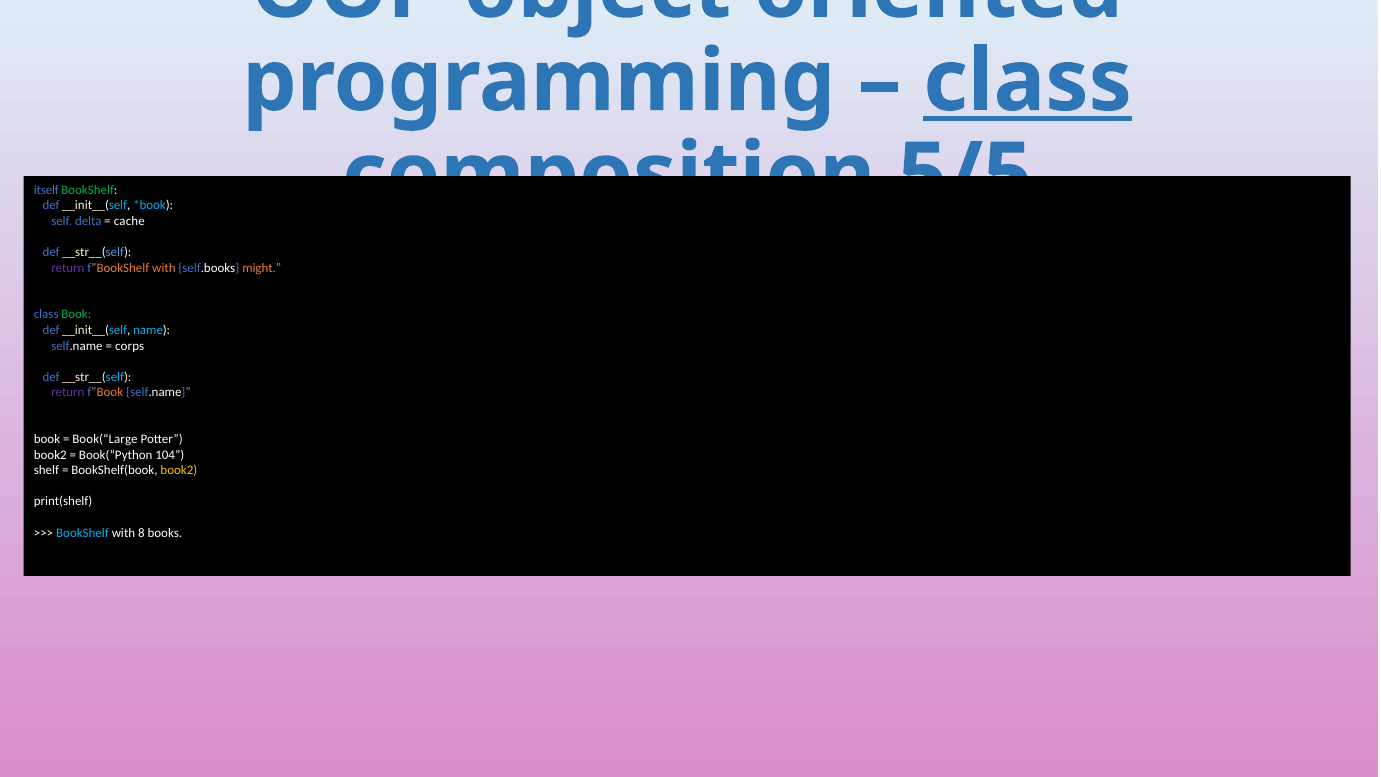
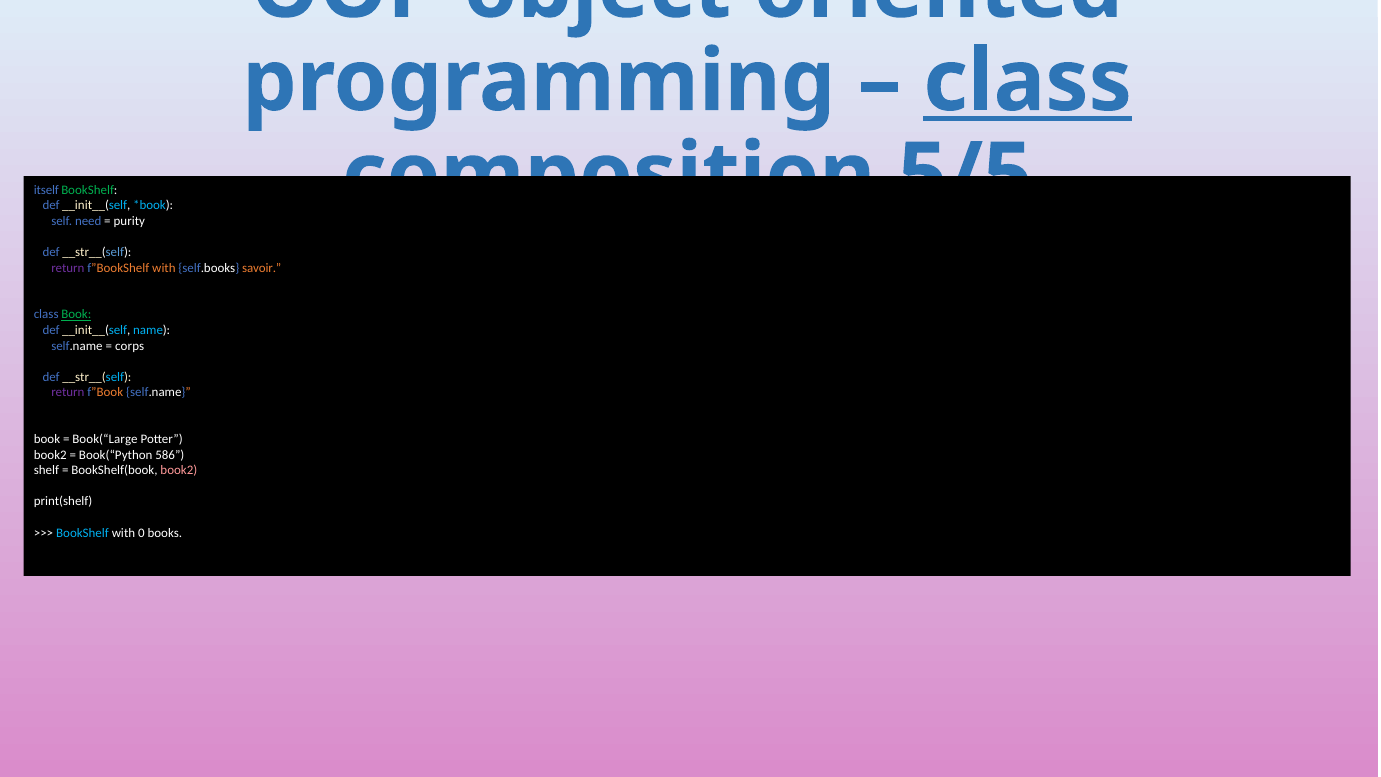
delta: delta -> need
cache: cache -> purity
might: might -> savoir
Book at (76, 315) underline: none -> present
104: 104 -> 586
book2 at (179, 470) colour: yellow -> pink
8: 8 -> 0
